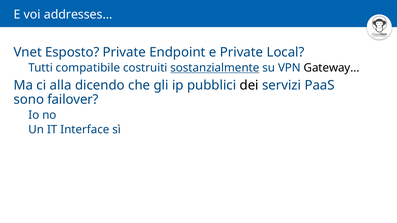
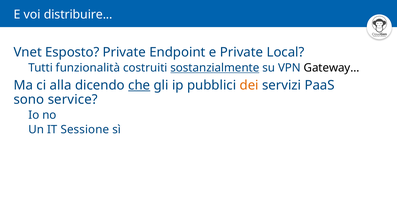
addresses: addresses -> distribuire
compatibile: compatibile -> funzionalità
che underline: none -> present
dei colour: black -> orange
failover: failover -> service
Interface: Interface -> Sessione
